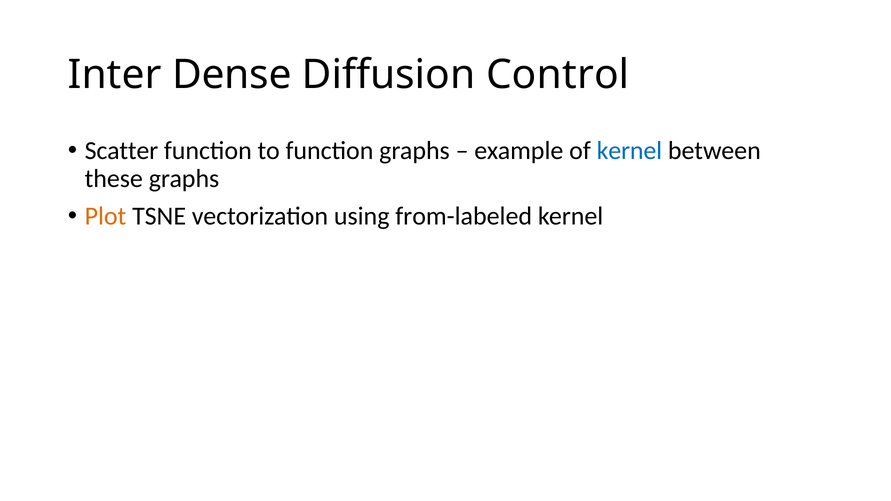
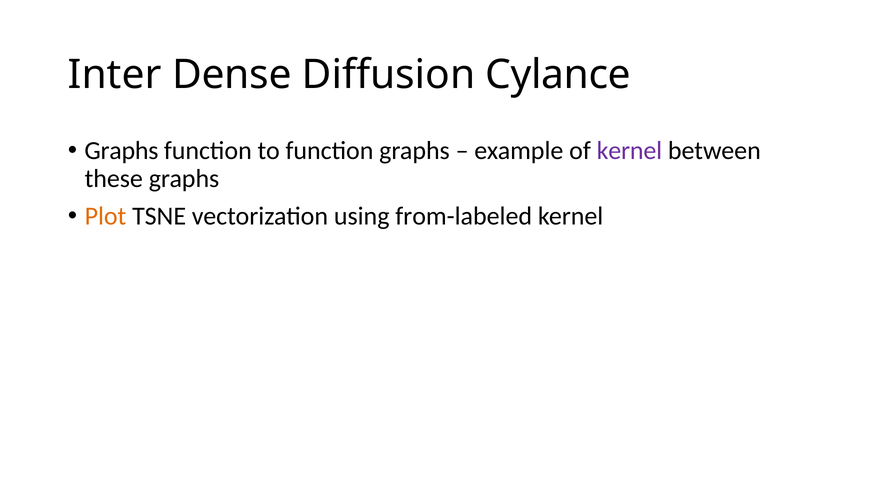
Control: Control -> Cylance
Scatter at (121, 151): Scatter -> Graphs
kernel at (629, 151) colour: blue -> purple
